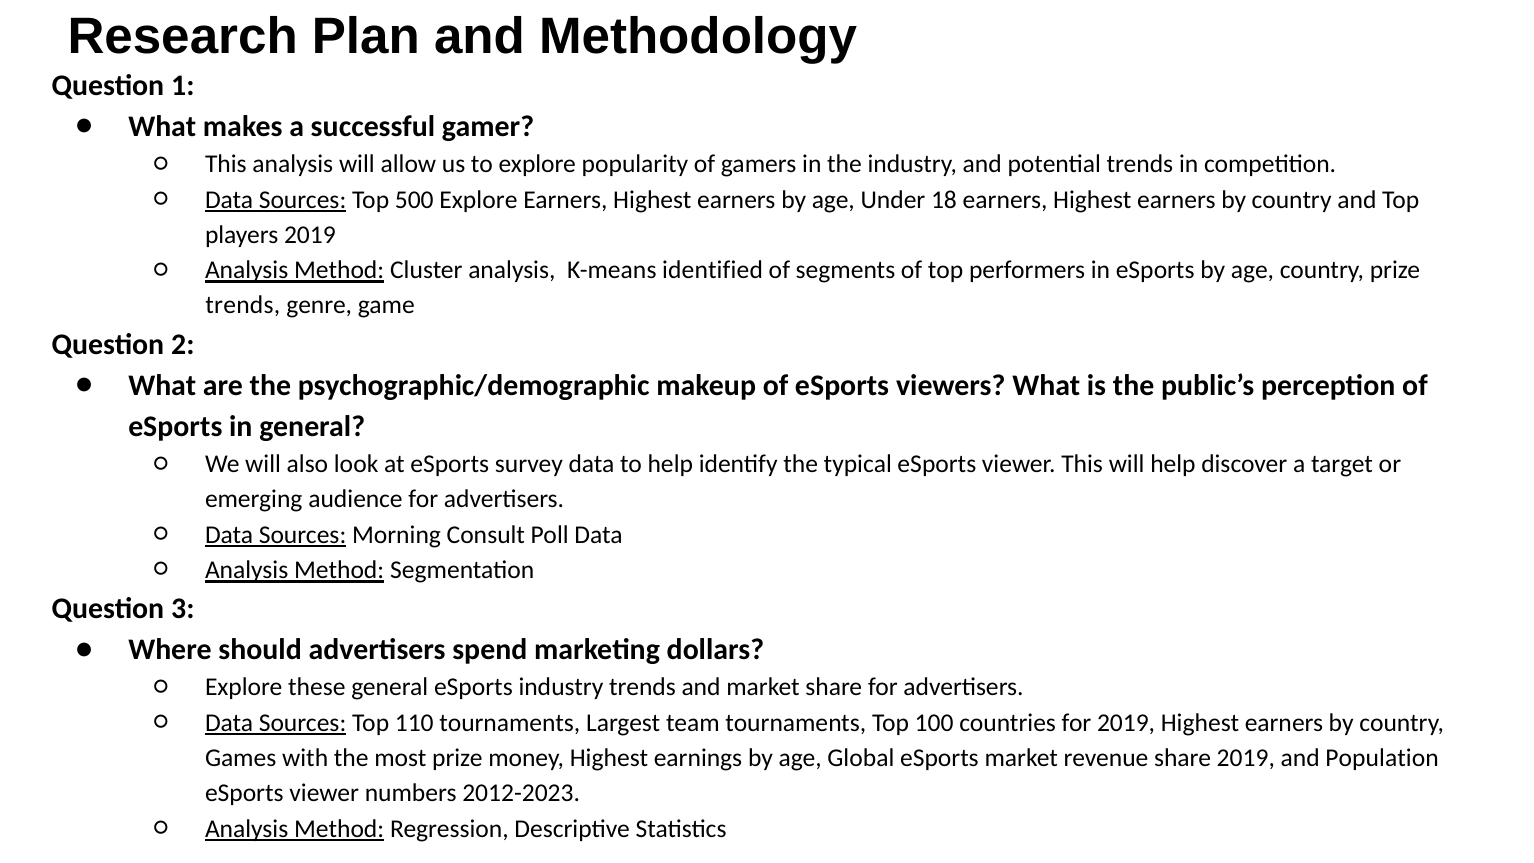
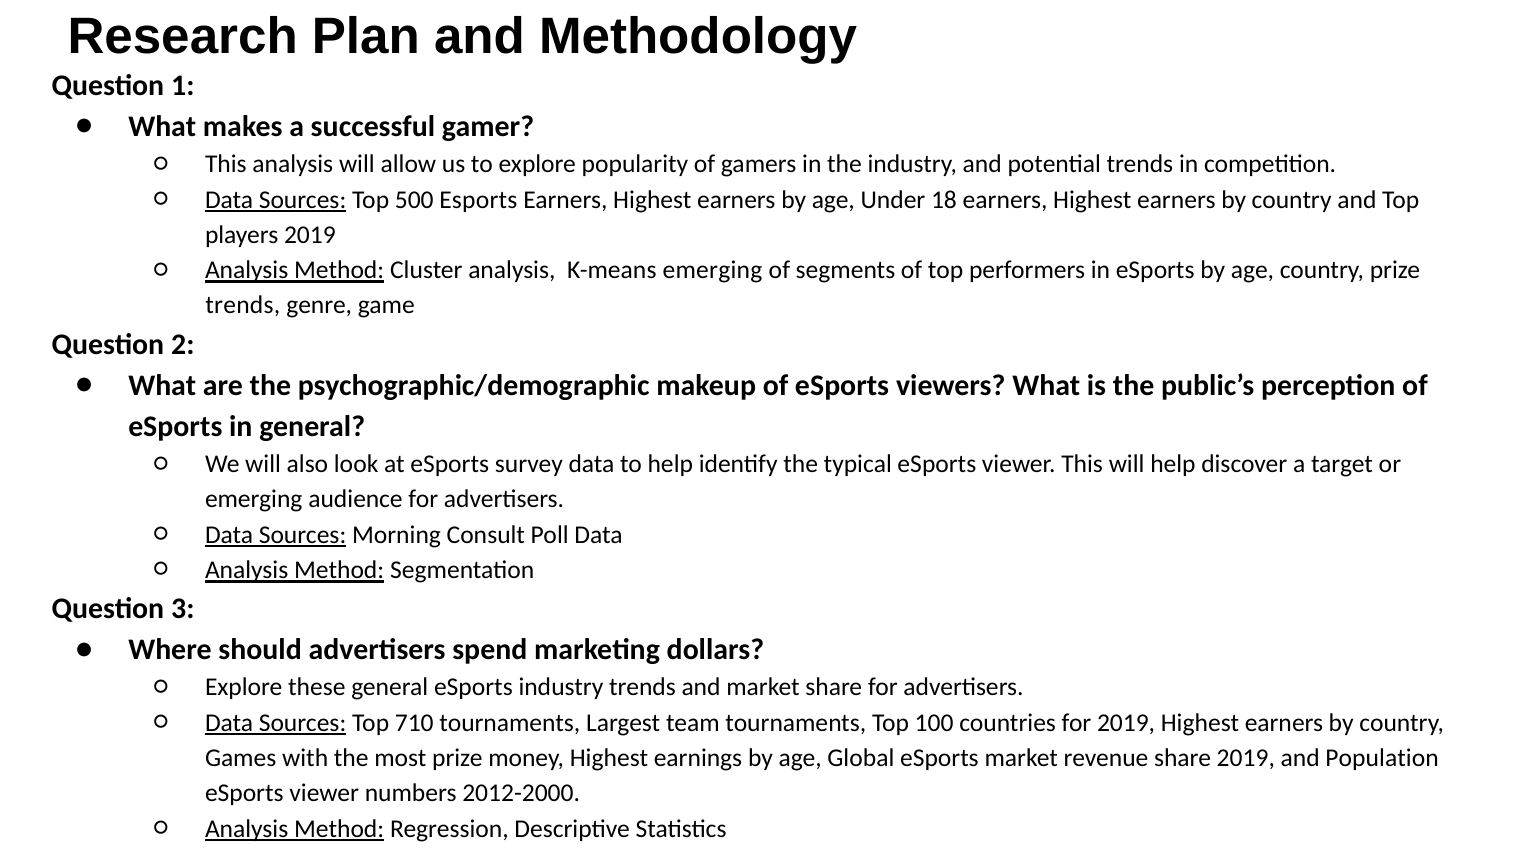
500 Explore: Explore -> Esports
K-means identified: identified -> emerging
110: 110 -> 710
2012-2023: 2012-2023 -> 2012-2000
